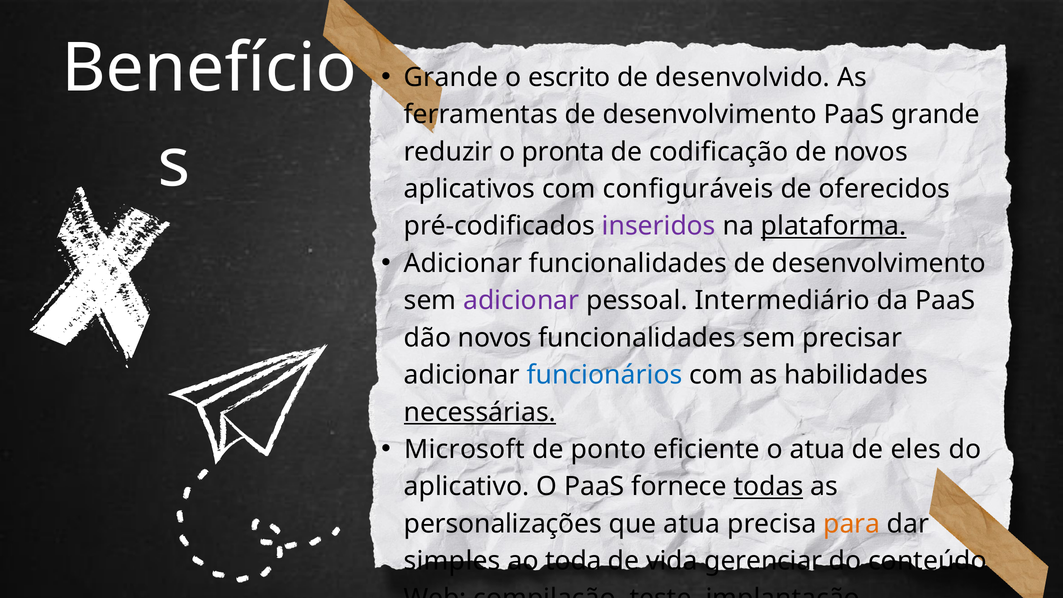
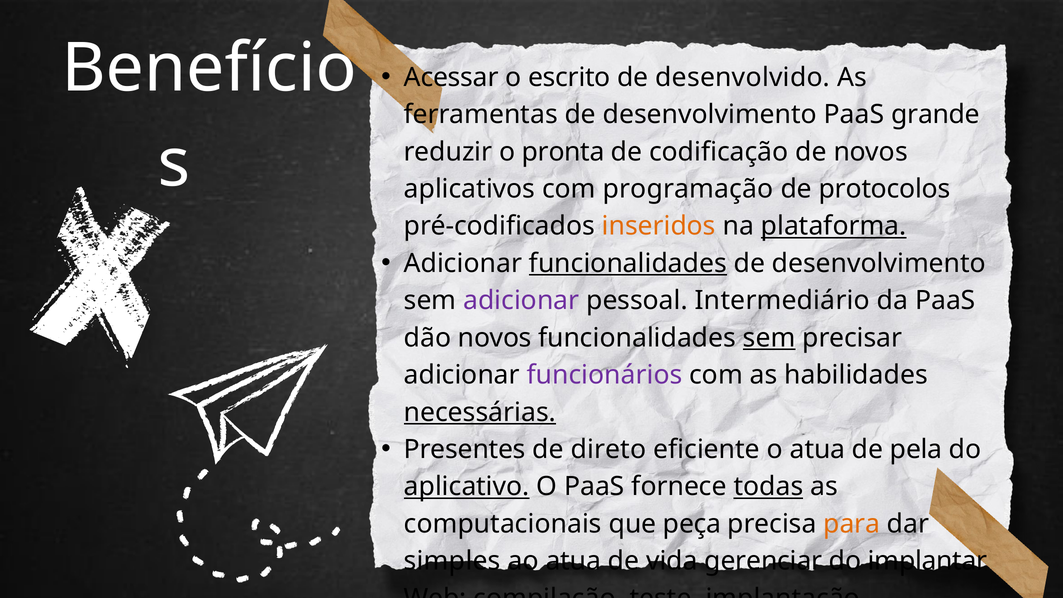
Grande at (451, 77): Grande -> Acessar
configuráveis: configuráveis -> programação
oferecidos: oferecidos -> protocolos
inseridos colour: purple -> orange
funcionalidades at (628, 263) underline: none -> present
sem at (769, 338) underline: none -> present
funcionários colour: blue -> purple
Microsoft: Microsoft -> Presentes
ponto: ponto -> direto
eles: eles -> pela
aplicativo underline: none -> present
personalizações: personalizações -> computacionais
que atua: atua -> peça
ao toda: toda -> atua
conteúdo: conteúdo -> implantar
